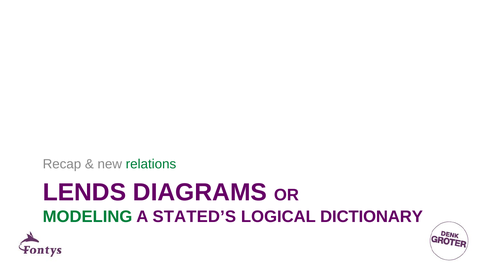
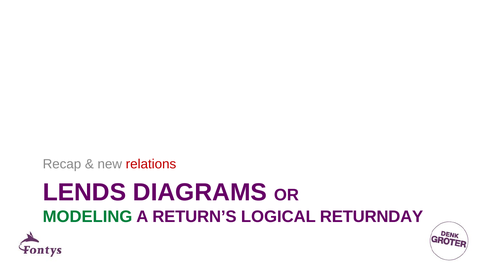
relations colour: green -> red
STATED’S: STATED’S -> RETURN’S
DICTIONARY: DICTIONARY -> RETURNDAY
